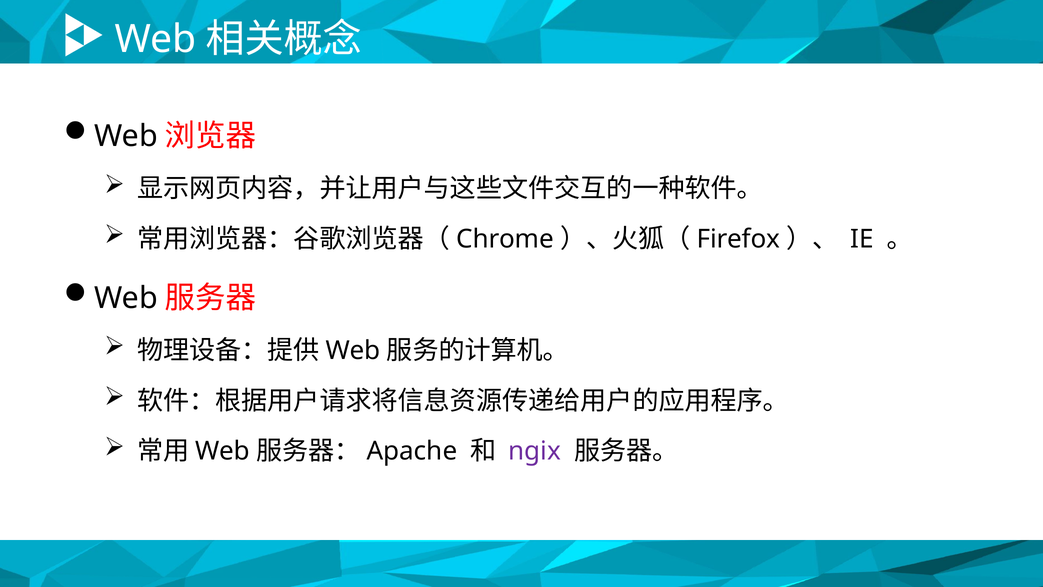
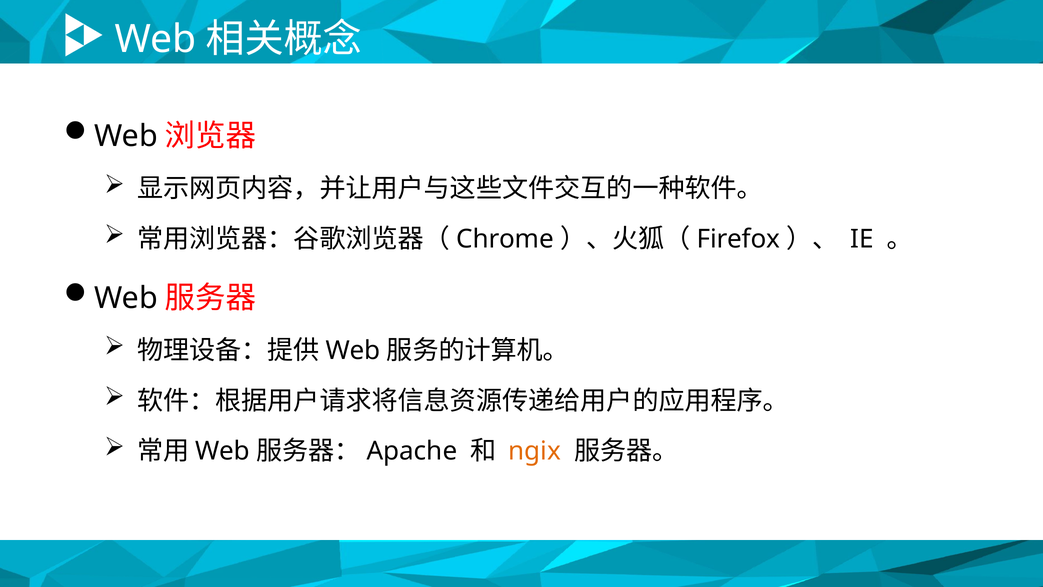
ngix colour: purple -> orange
